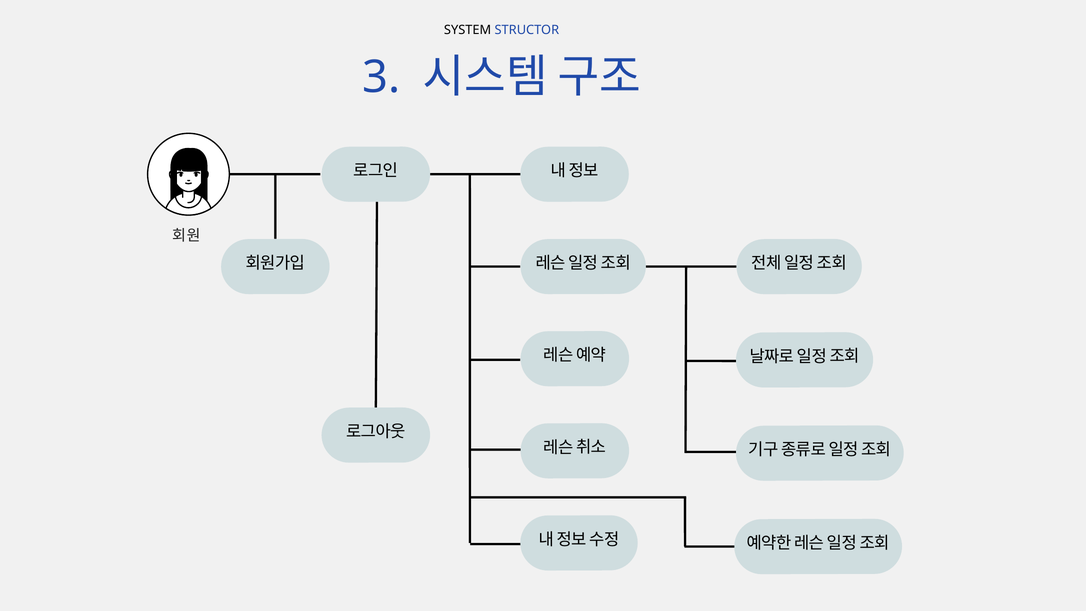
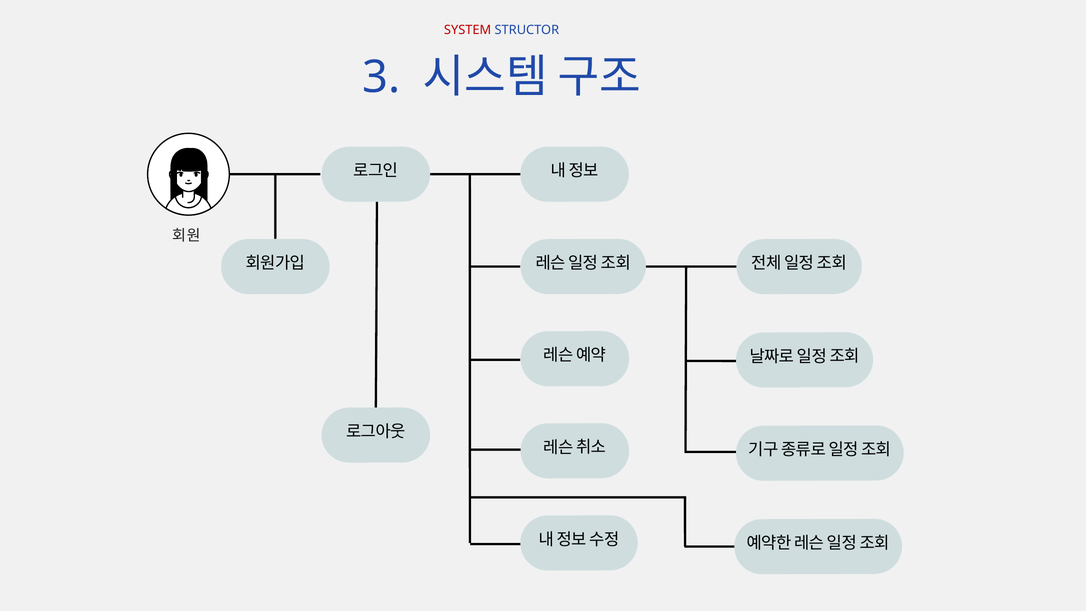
SYSTEM colour: black -> red
